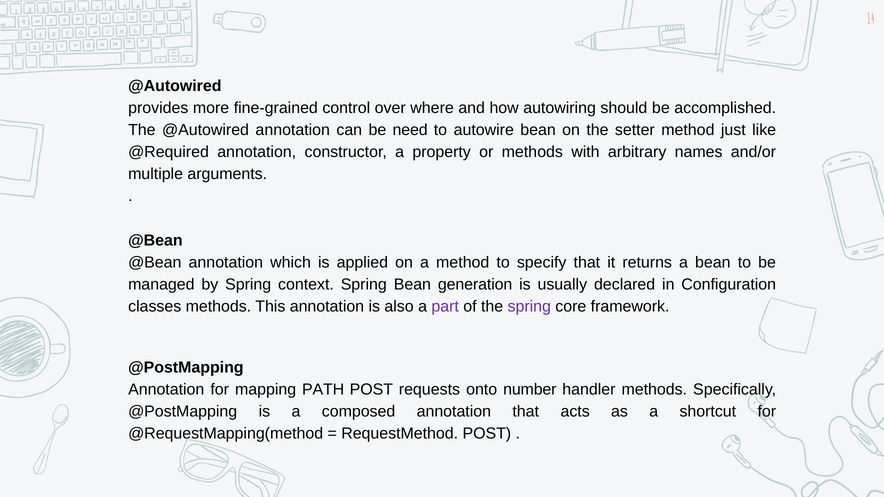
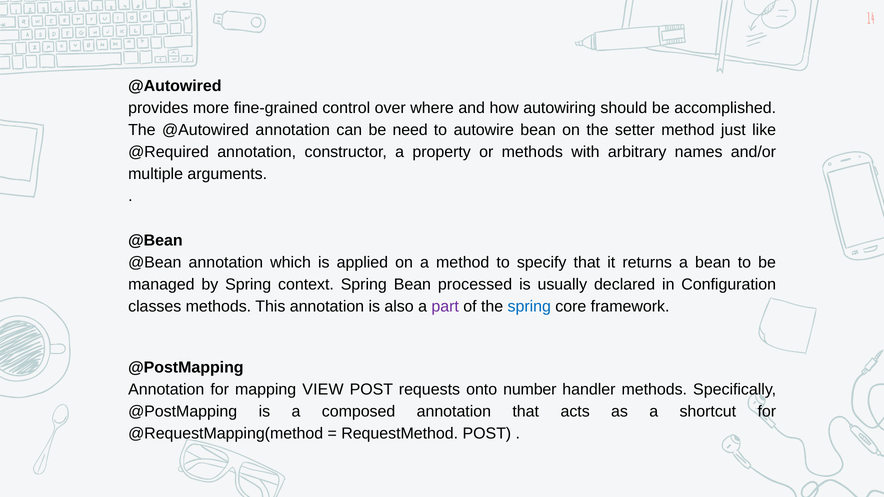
generation: generation -> processed
spring at (529, 306) colour: purple -> blue
PATH: PATH -> VIEW
